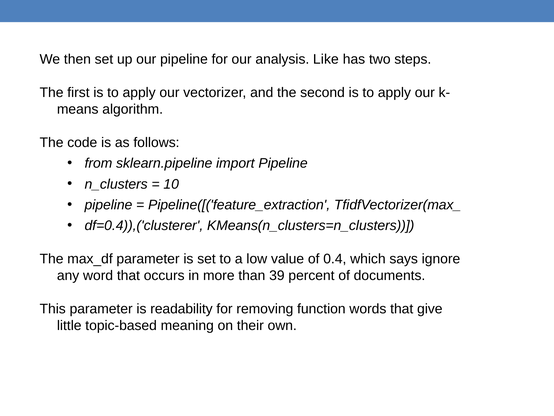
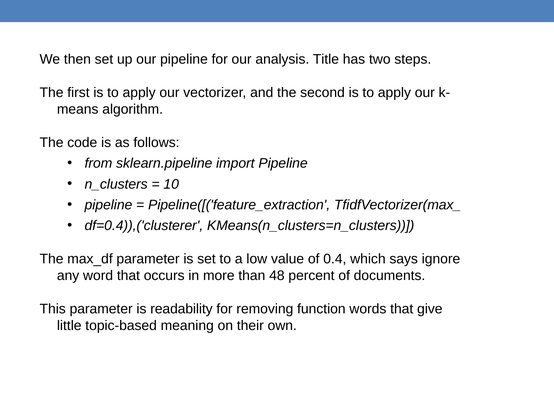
Like: Like -> Title
39: 39 -> 48
